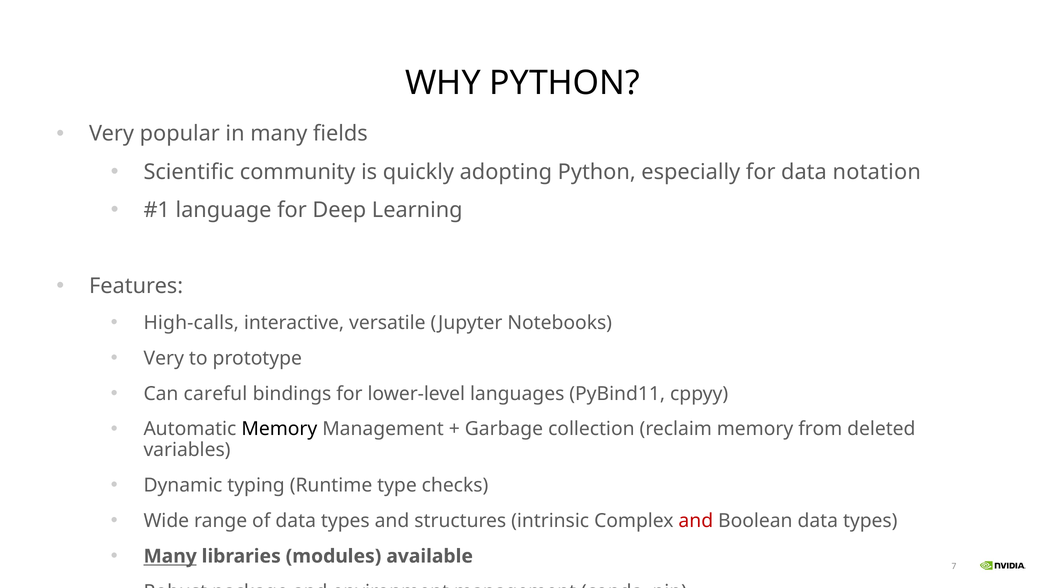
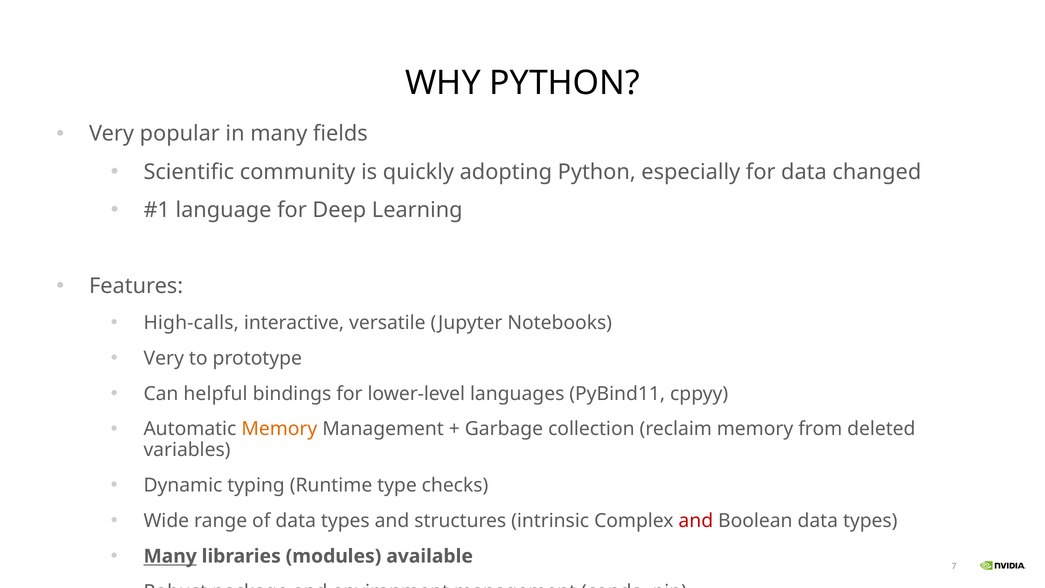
notation: notation -> changed
careful: careful -> helpful
Memory at (279, 429) colour: black -> orange
